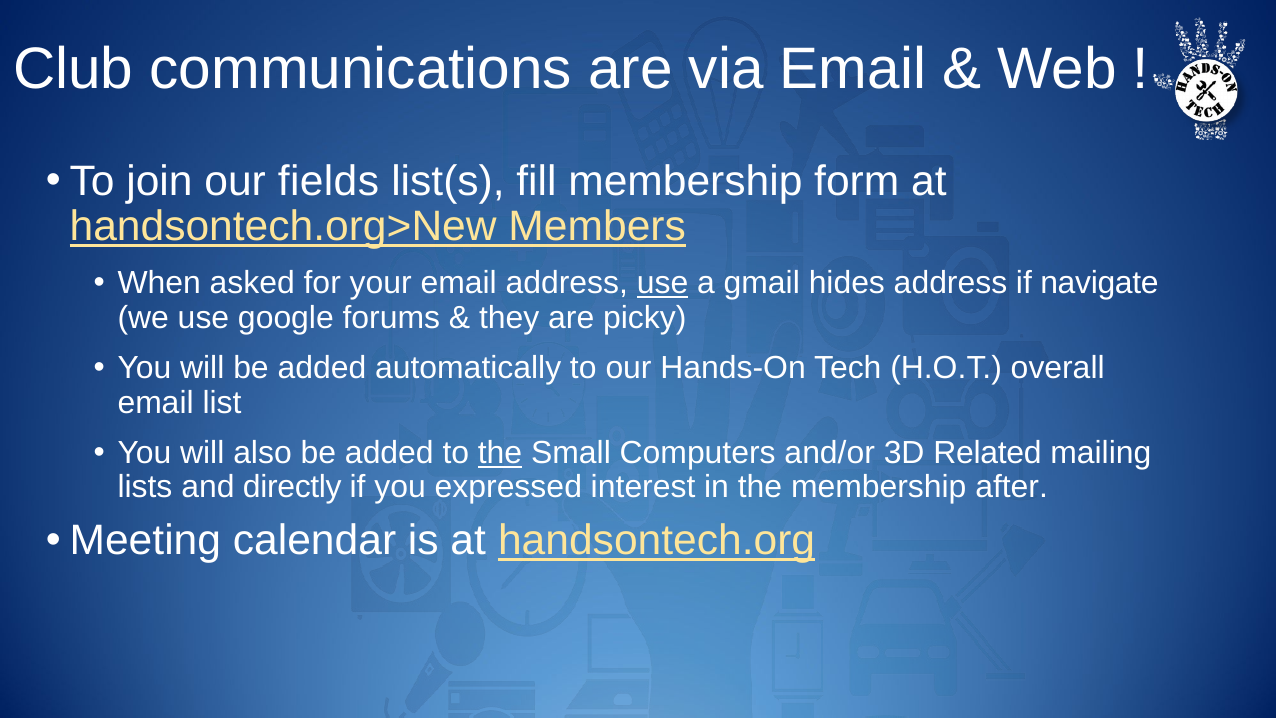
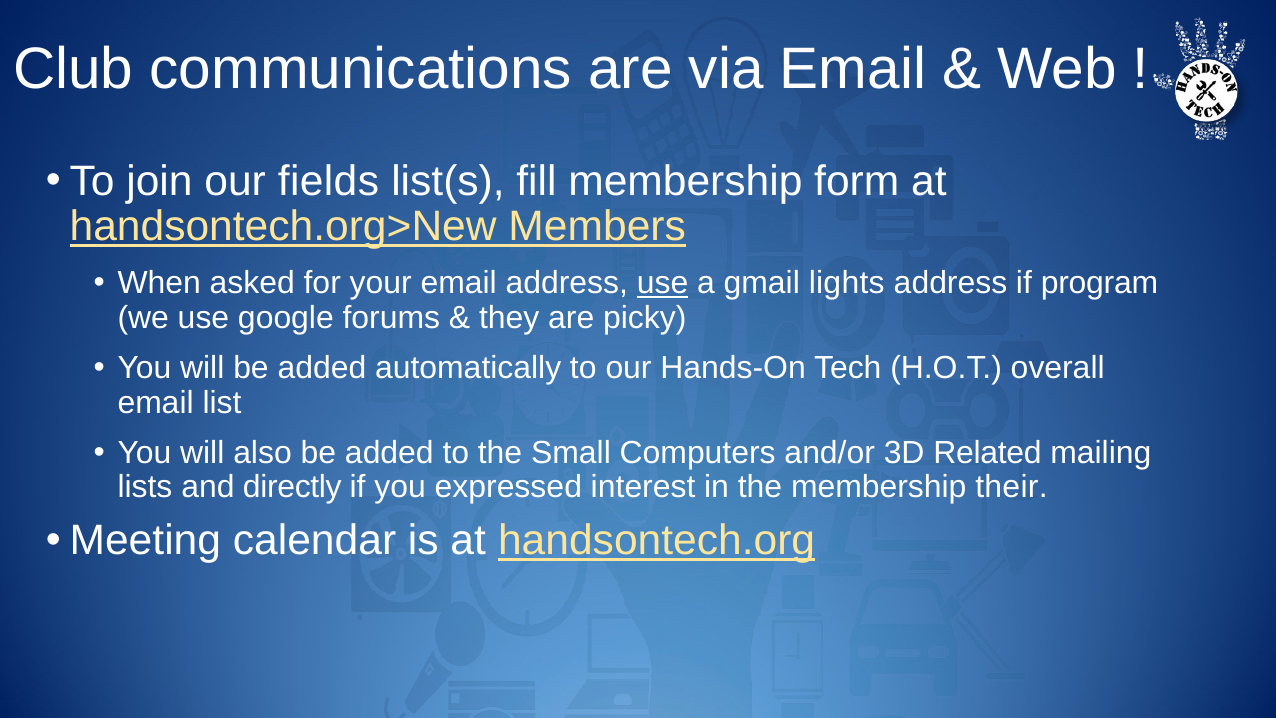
hides: hides -> lights
navigate: navigate -> program
the at (500, 453) underline: present -> none
after: after -> their
